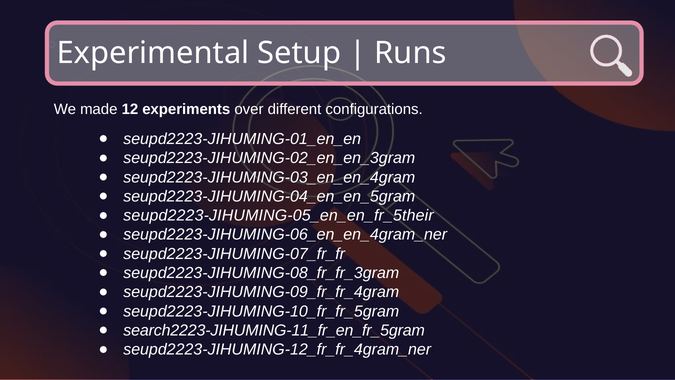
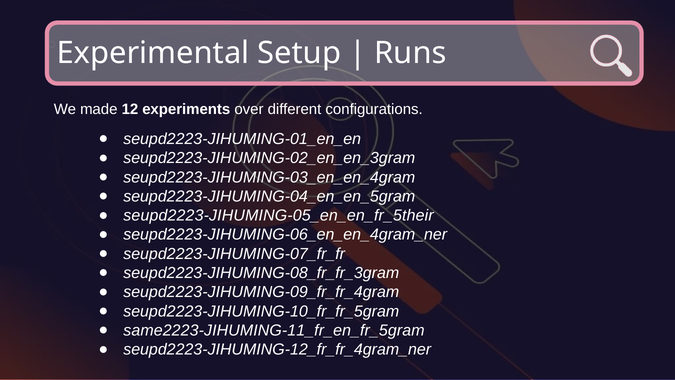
search2223-JIHUMING-11_fr_en_fr_5gram: search2223-JIHUMING-11_fr_en_fr_5gram -> same2223-JIHUMING-11_fr_en_fr_5gram
